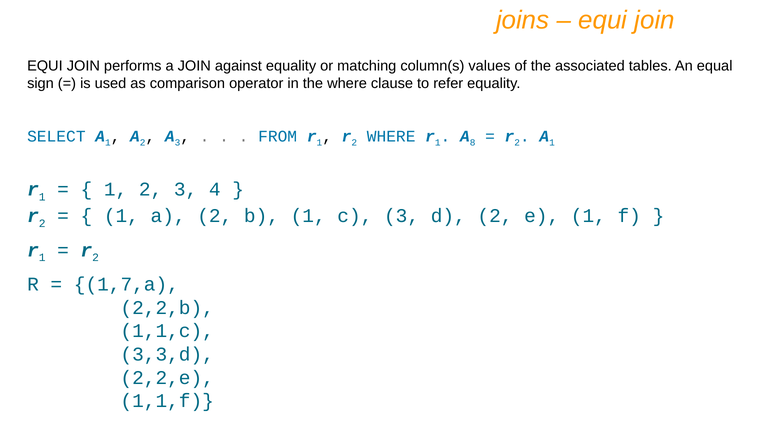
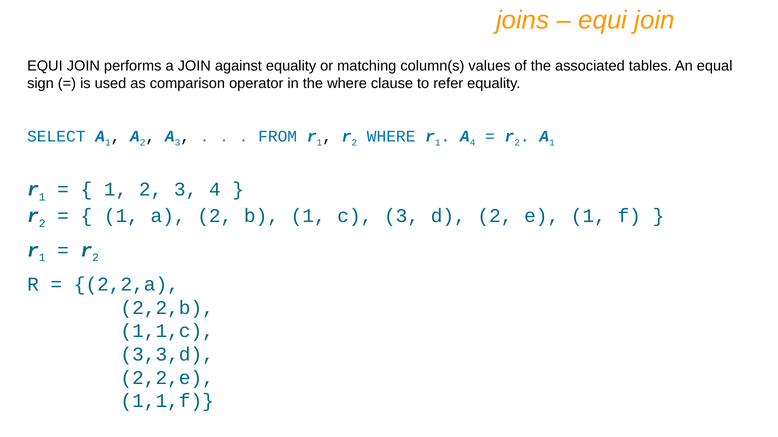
A 8: 8 -> 4
1,7,a: 1,7,a -> 2,2,a
